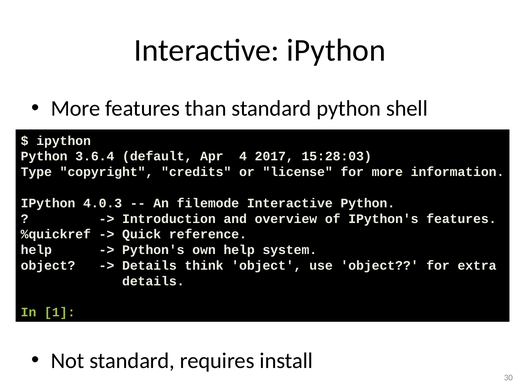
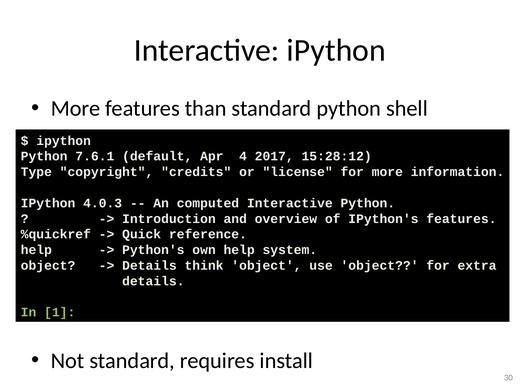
3.6.4: 3.6.4 -> 7.6.1
15:28:03: 15:28:03 -> 15:28:12
filemode: filemode -> computed
